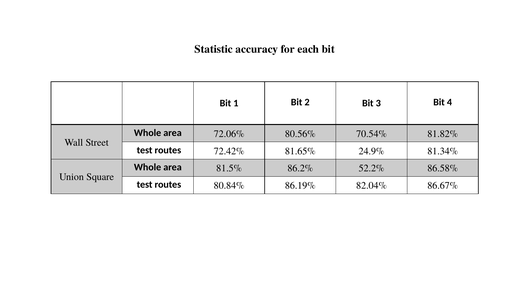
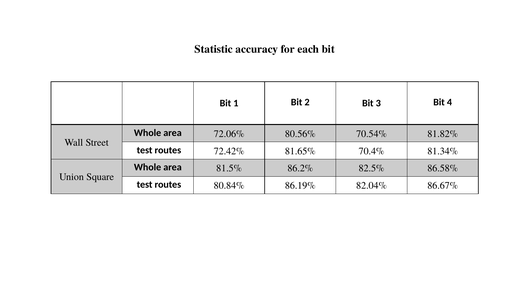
24.9%: 24.9% -> 70.4%
52.2%: 52.2% -> 82.5%
